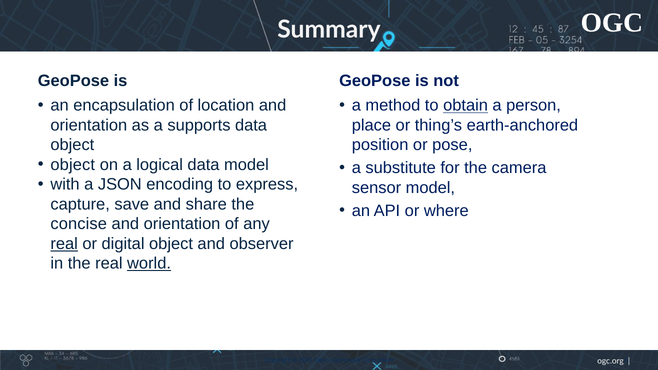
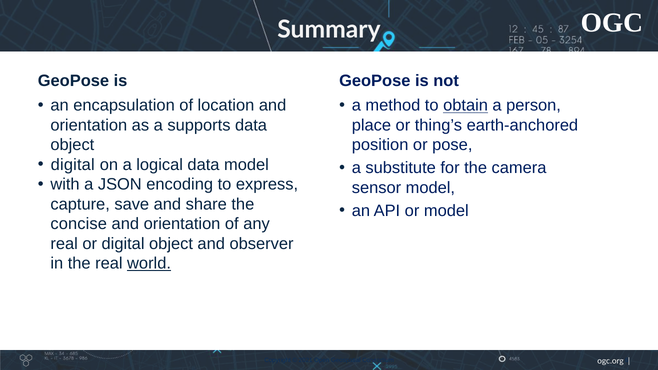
object at (73, 165): object -> digital
or where: where -> model
real at (64, 244) underline: present -> none
